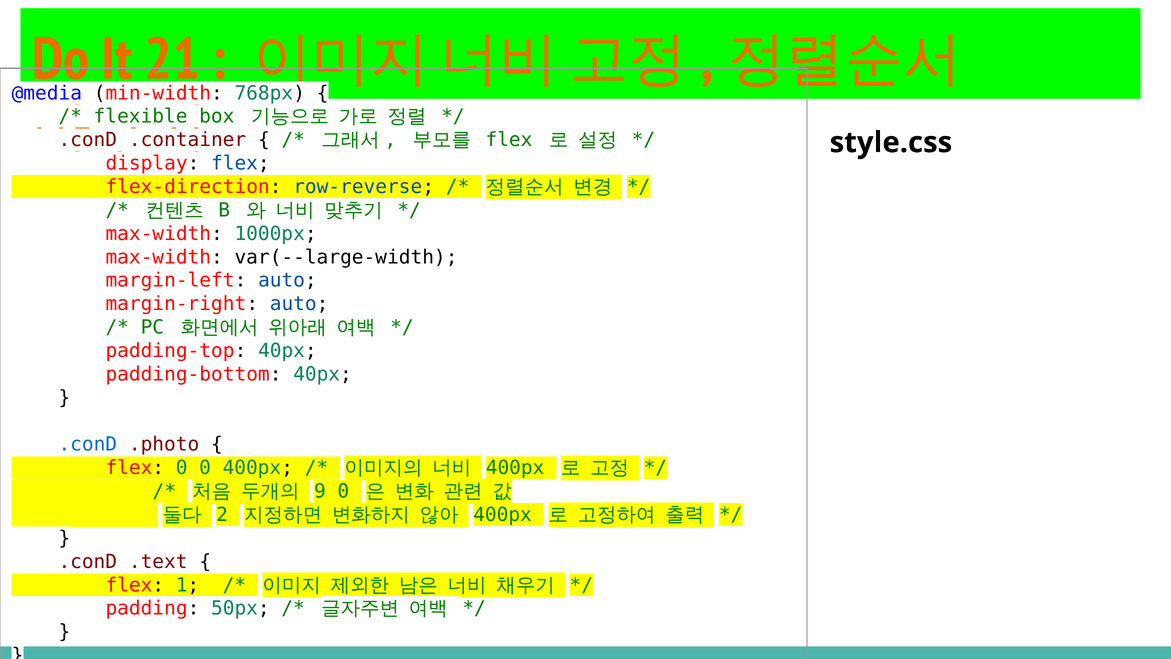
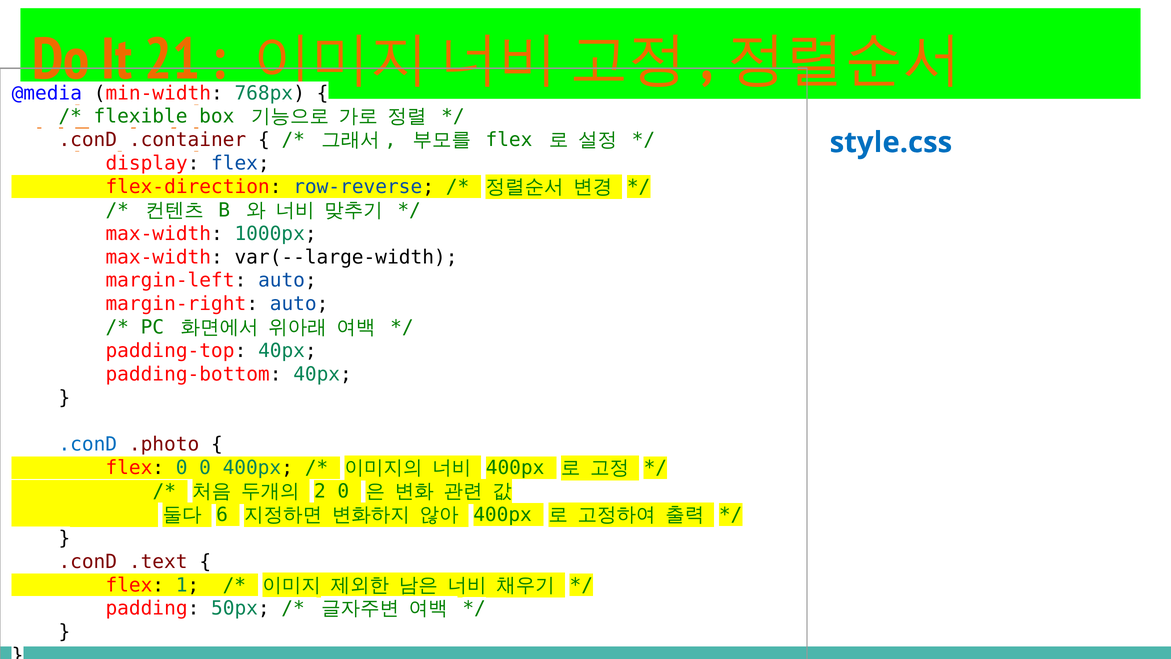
style.css colour: black -> blue
9: 9 -> 2
2: 2 -> 6
